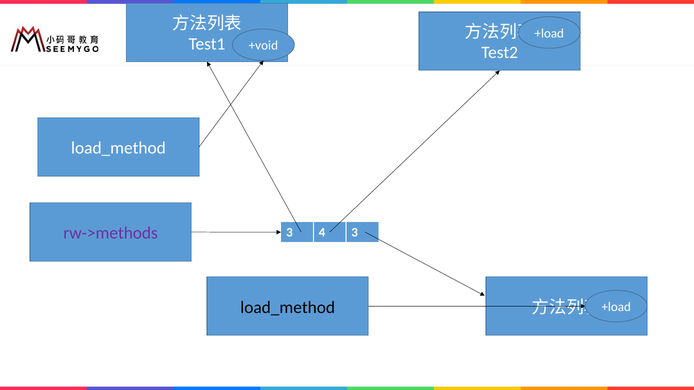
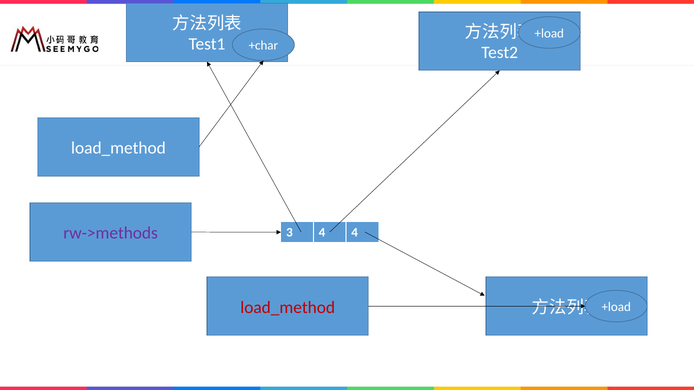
+void: +void -> +char
4 3: 3 -> 4
load_method at (288, 308) colour: black -> red
